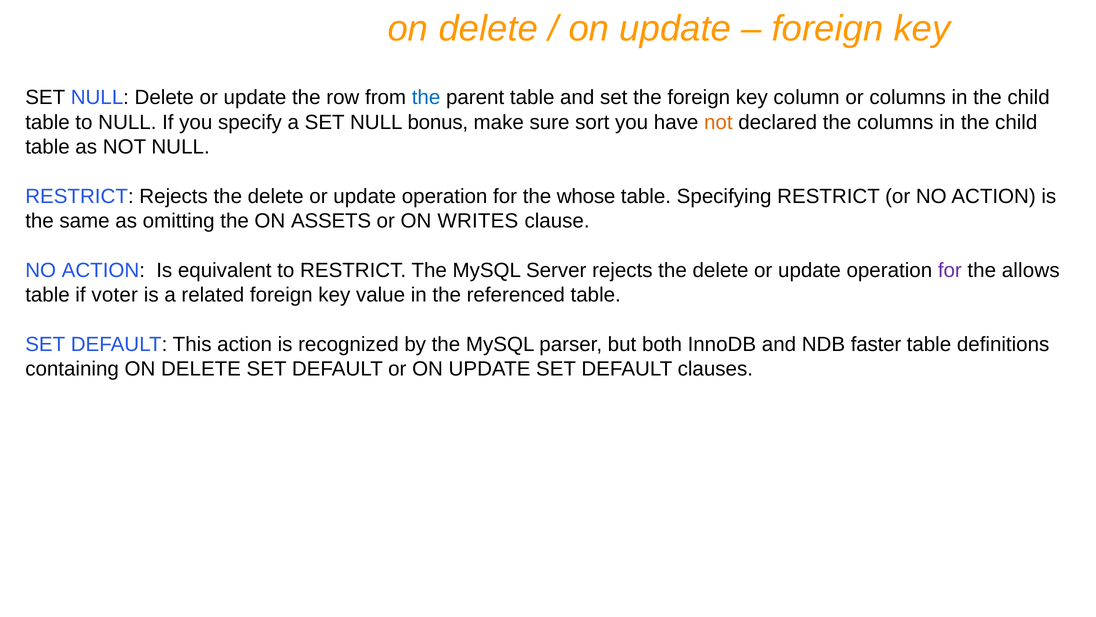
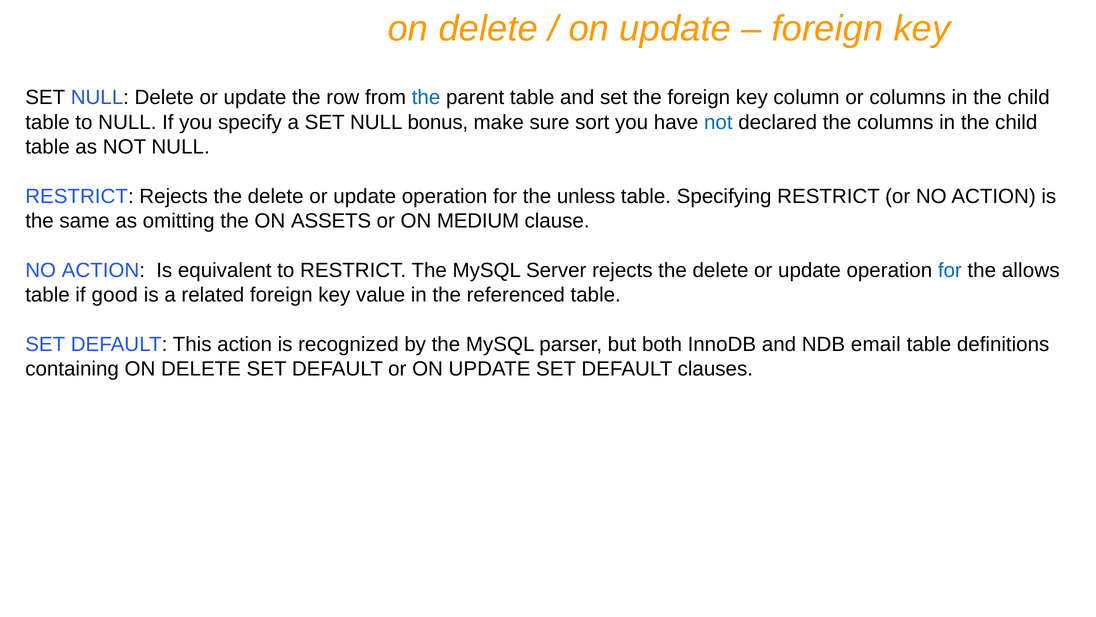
not at (718, 122) colour: orange -> blue
whose: whose -> unless
WRITES: WRITES -> MEDIUM
for at (950, 270) colour: purple -> blue
voter: voter -> good
faster: faster -> email
